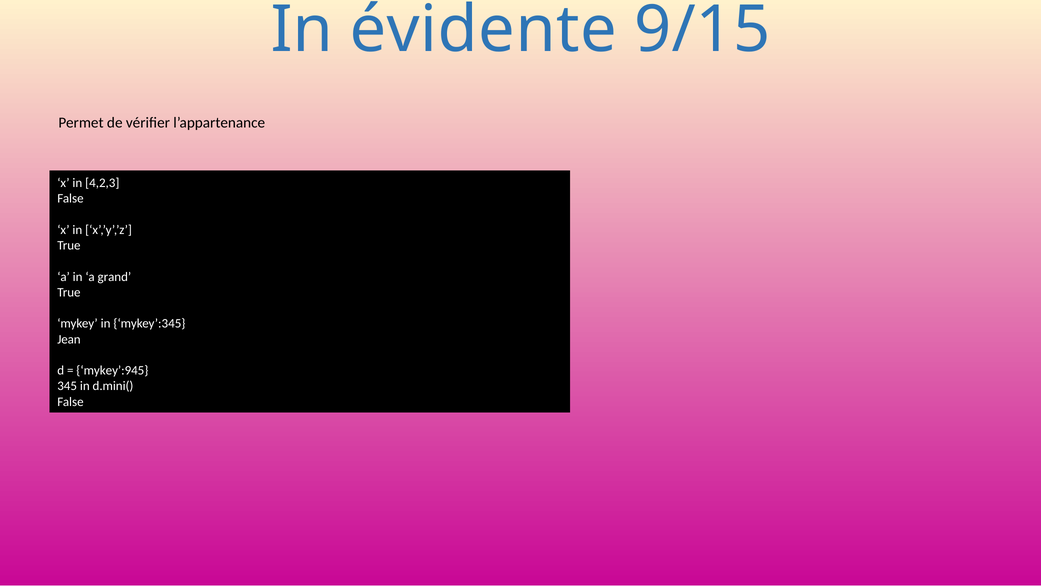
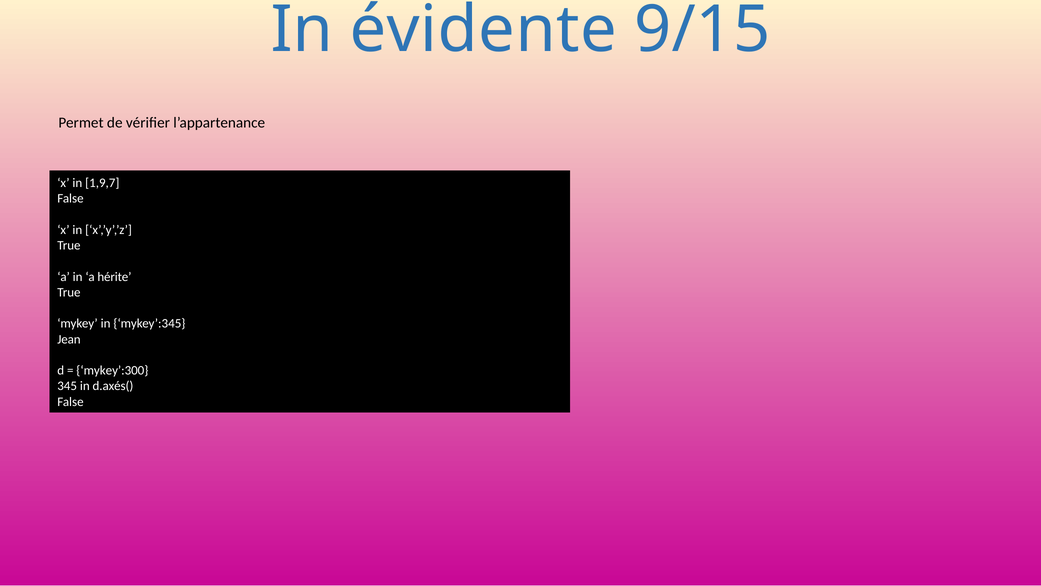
4,2,3: 4,2,3 -> 1,9,7
grand: grand -> hérite
mykey’:945: mykey’:945 -> mykey’:300
d.mini(: d.mini( -> d.axés(
